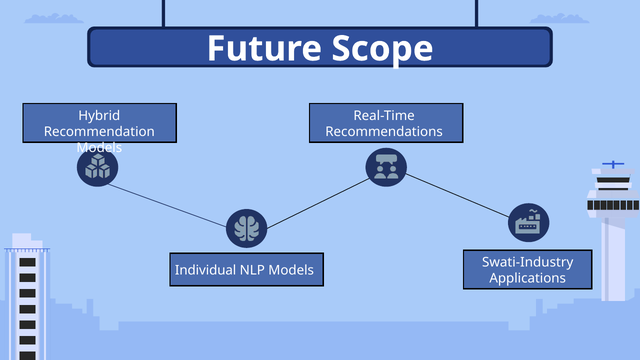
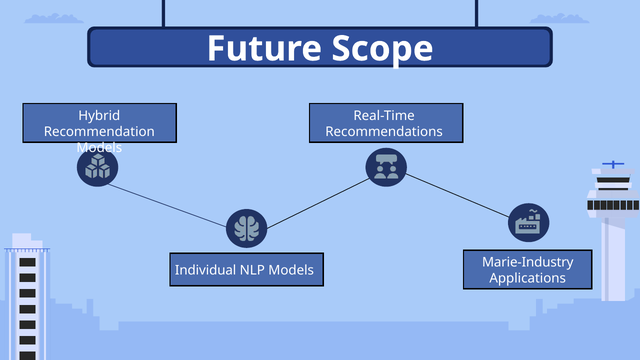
Swati-Industry: Swati-Industry -> Marie-Industry
